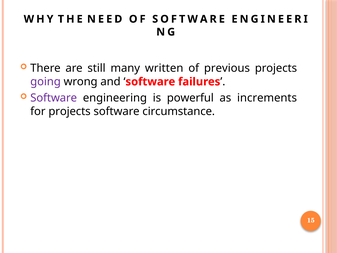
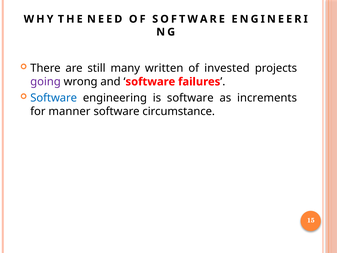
previous: previous -> invested
Software at (54, 98) colour: purple -> blue
is powerful: powerful -> software
for projects: projects -> manner
